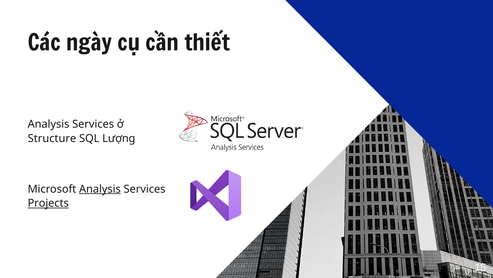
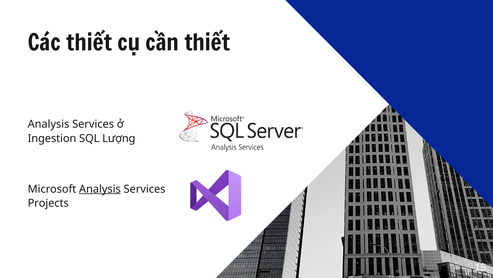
Các ngày: ngày -> thiết
Structure: Structure -> Ingestion
Projects underline: present -> none
